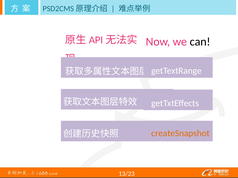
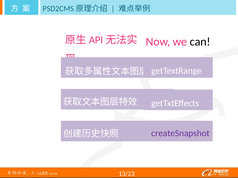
createSnapshot colour: orange -> purple
